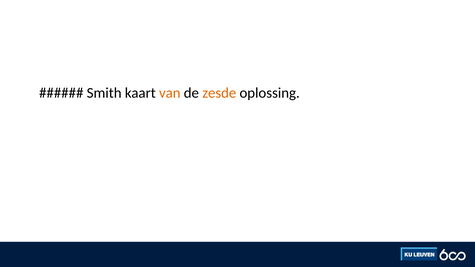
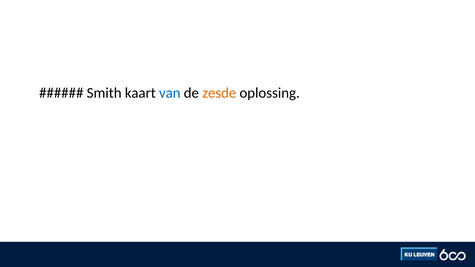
van colour: orange -> blue
